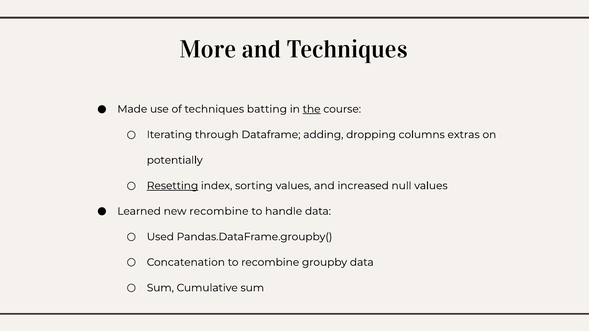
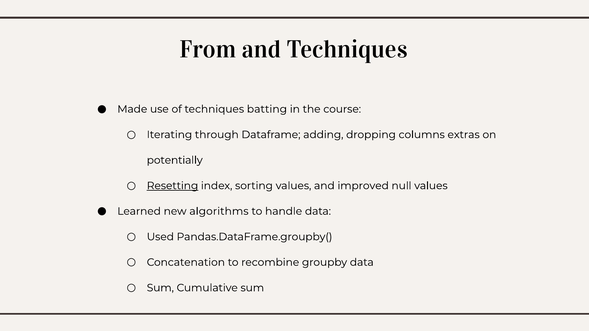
More: More -> From
the underline: present -> none
increased: increased -> improved
new recombine: recombine -> algorithms
